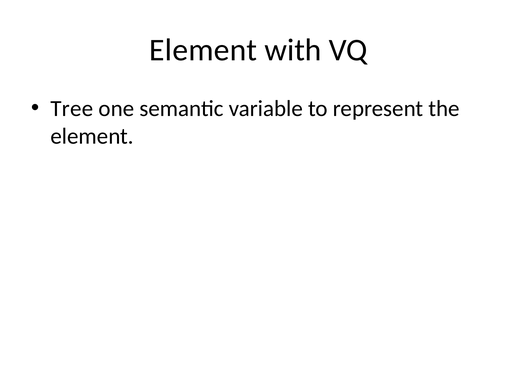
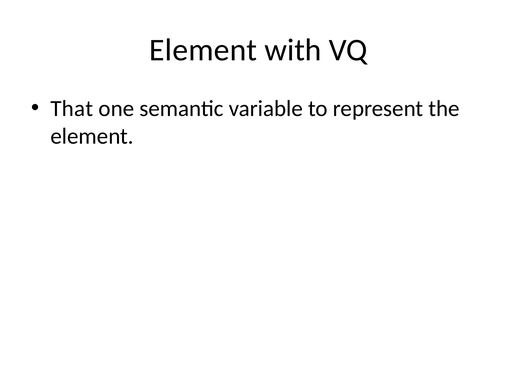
Tree: Tree -> That
